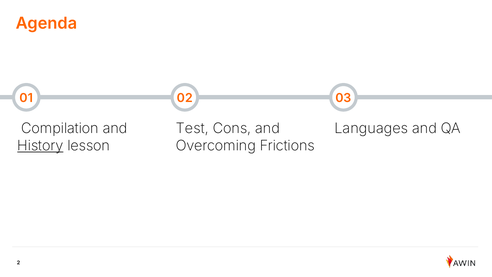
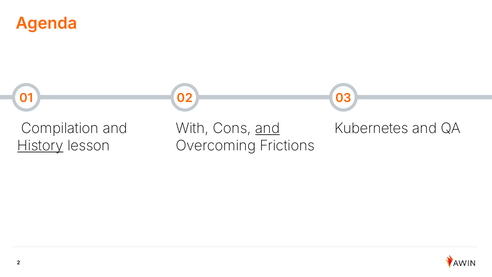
Test: Test -> With
and at (268, 128) underline: none -> present
Languages: Languages -> Kubernetes
